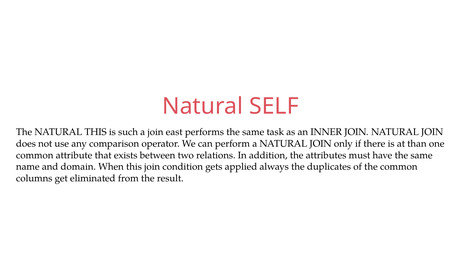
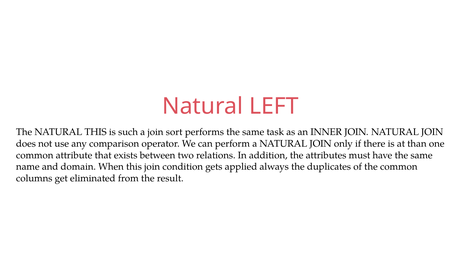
SELF: SELF -> LEFT
east: east -> sort
